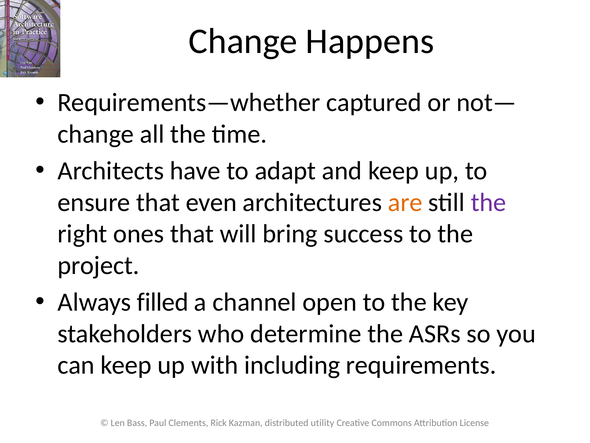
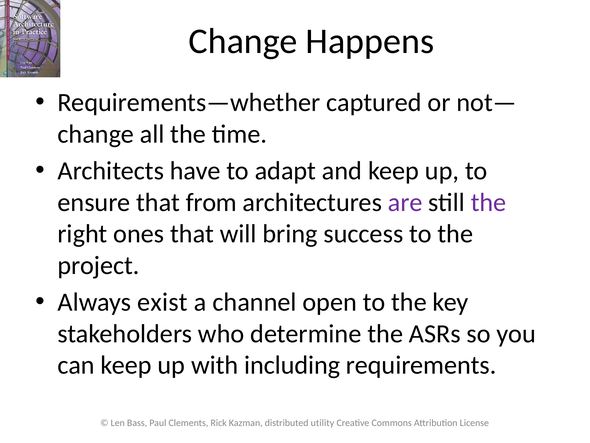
even: even -> from
are colour: orange -> purple
filled: filled -> exist
